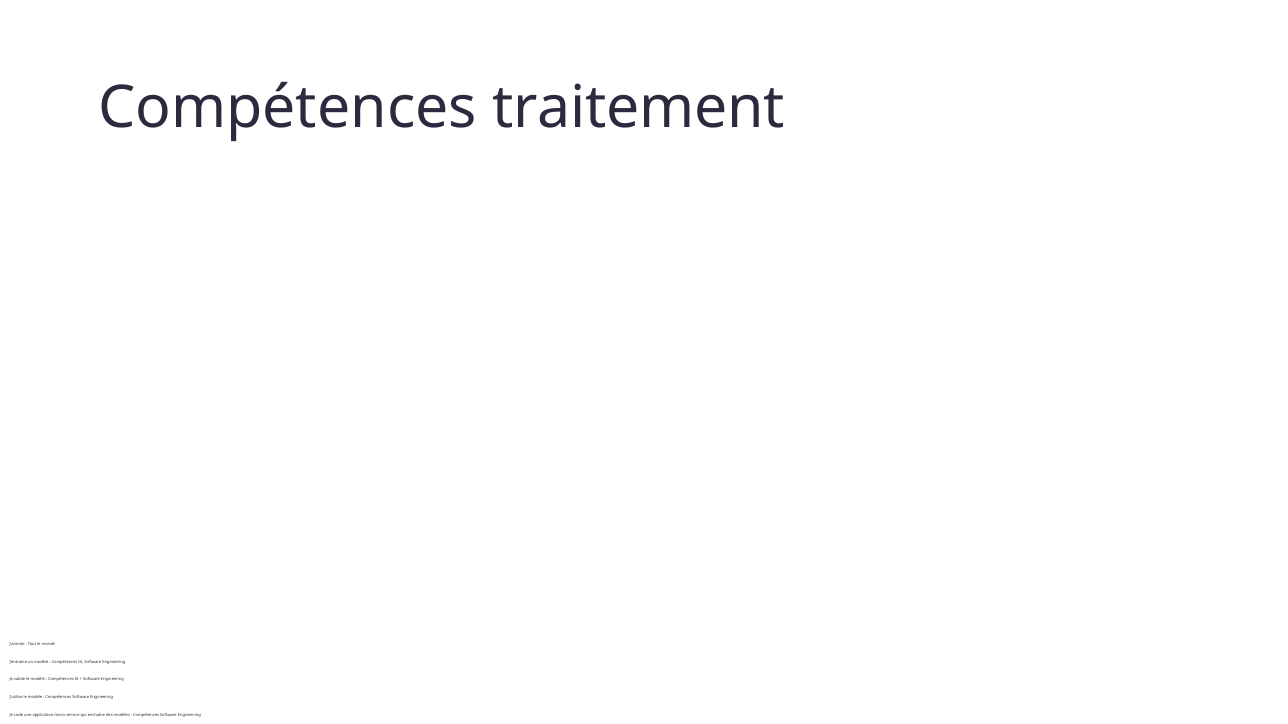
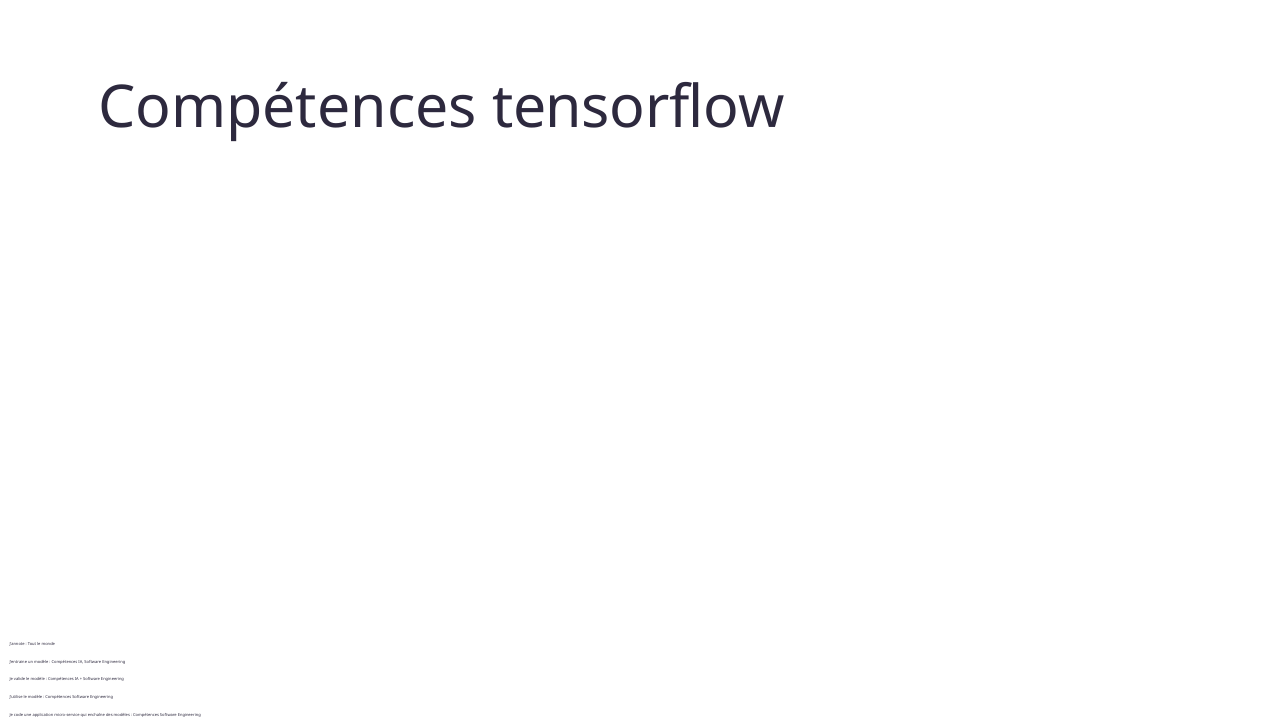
traitement: traitement -> tensorflow
